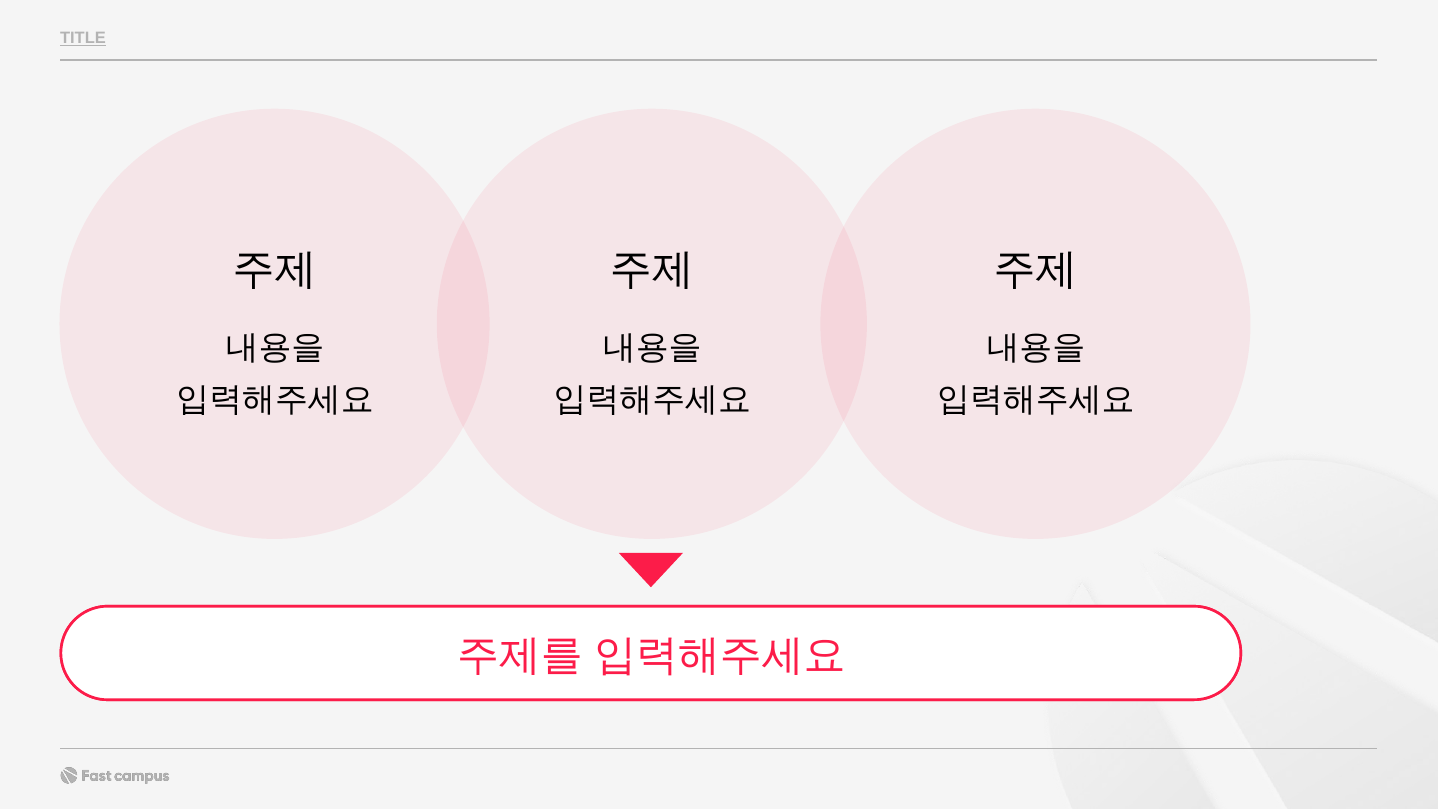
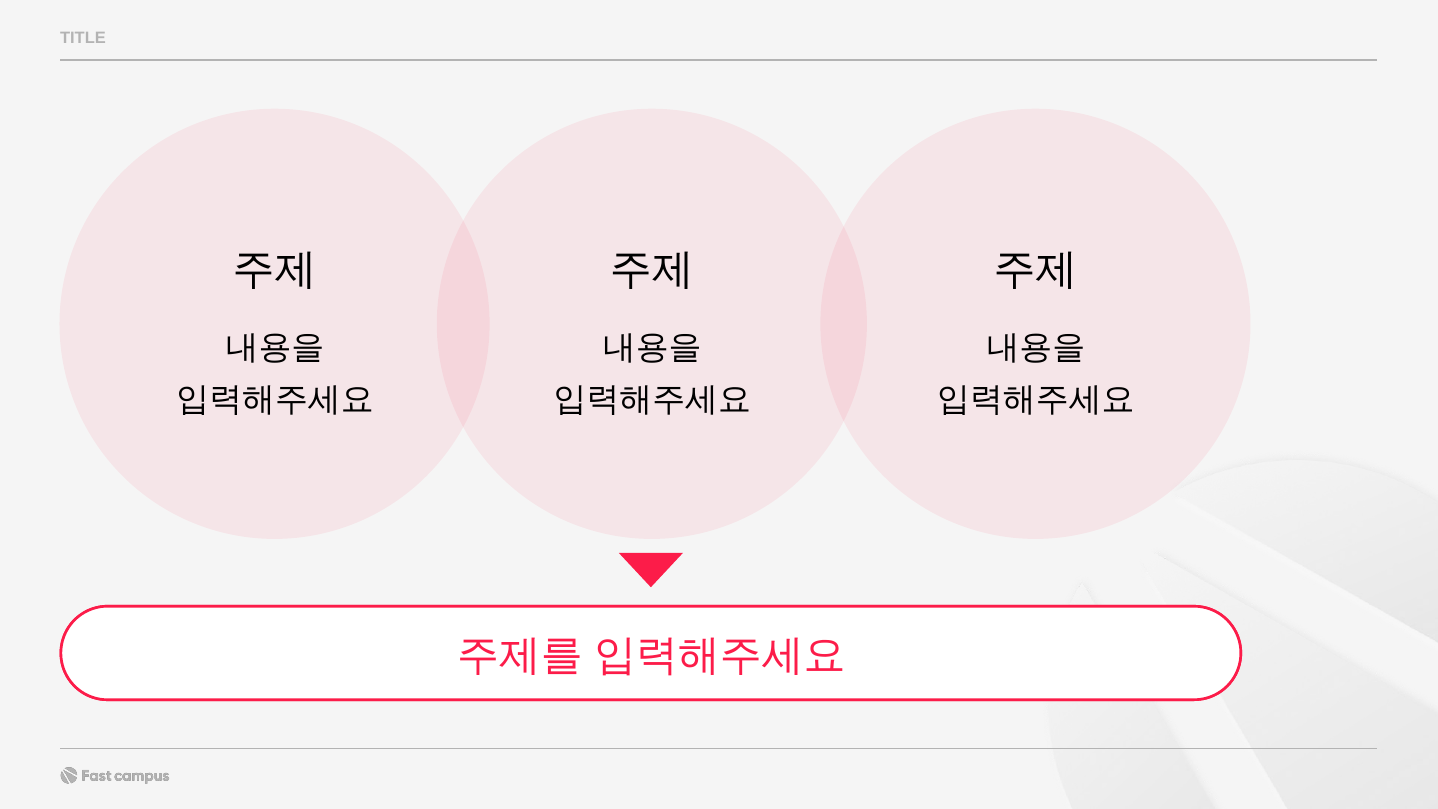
TITLE underline: present -> none
